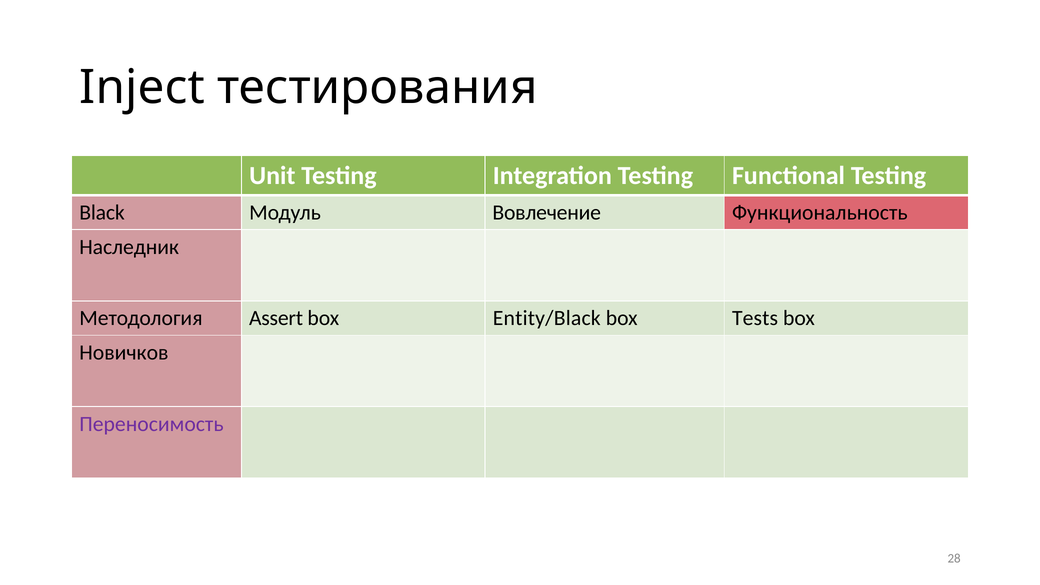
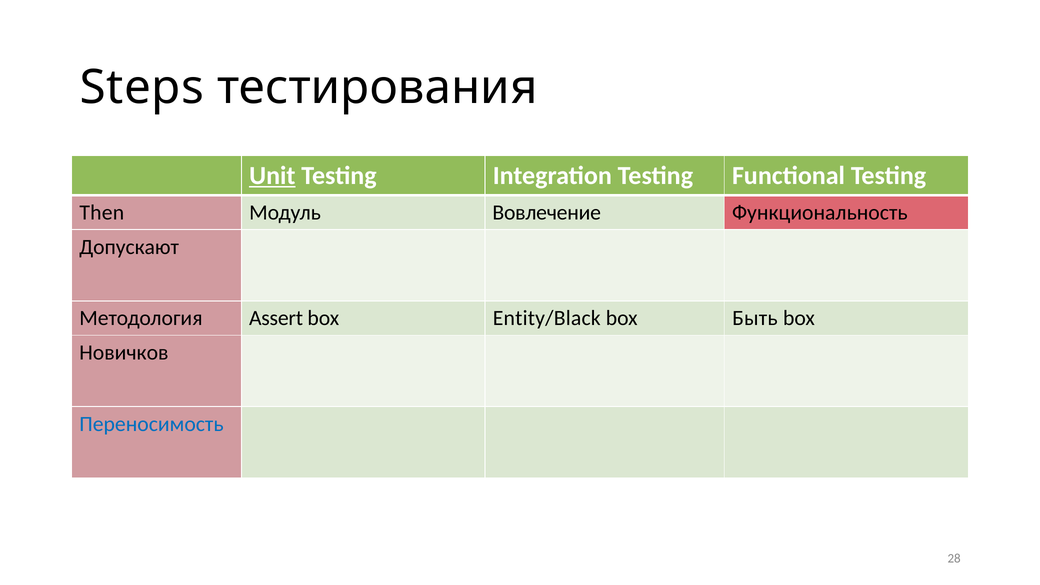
Inject: Inject -> Steps
Unit underline: none -> present
Black: Black -> Then
Наследник: Наследник -> Допускают
Tests: Tests -> Быть
Переносимость colour: purple -> blue
